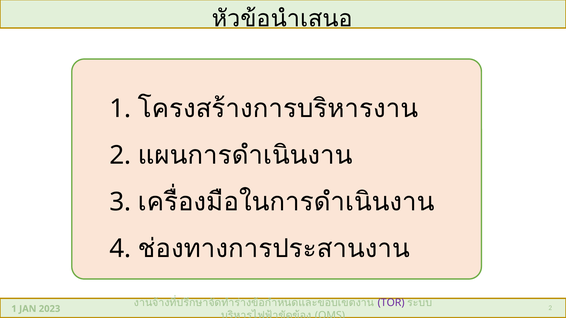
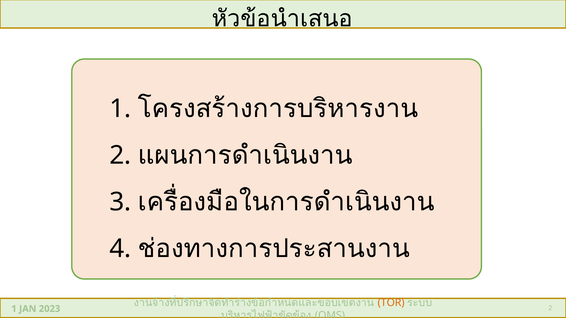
TOR colour: purple -> orange
